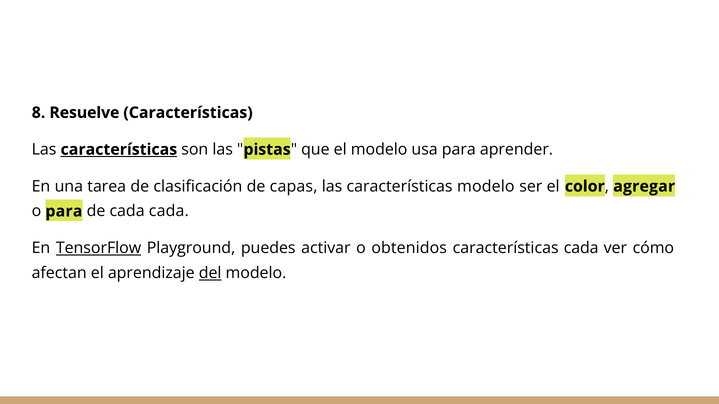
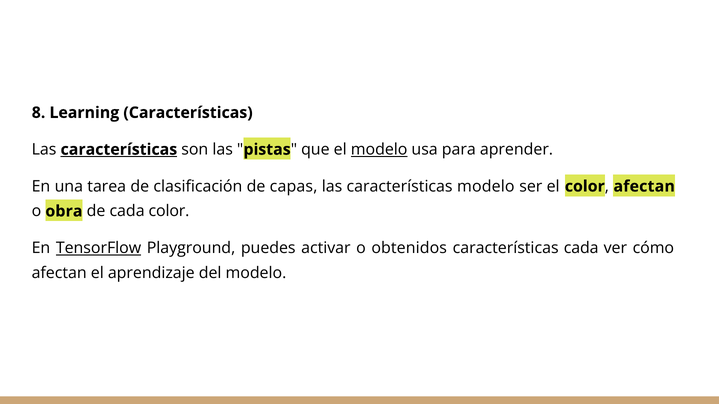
Resuelve: Resuelve -> Learning
modelo at (379, 150) underline: none -> present
color agregar: agregar -> afectan
o para: para -> obra
cada cada: cada -> color
del underline: present -> none
